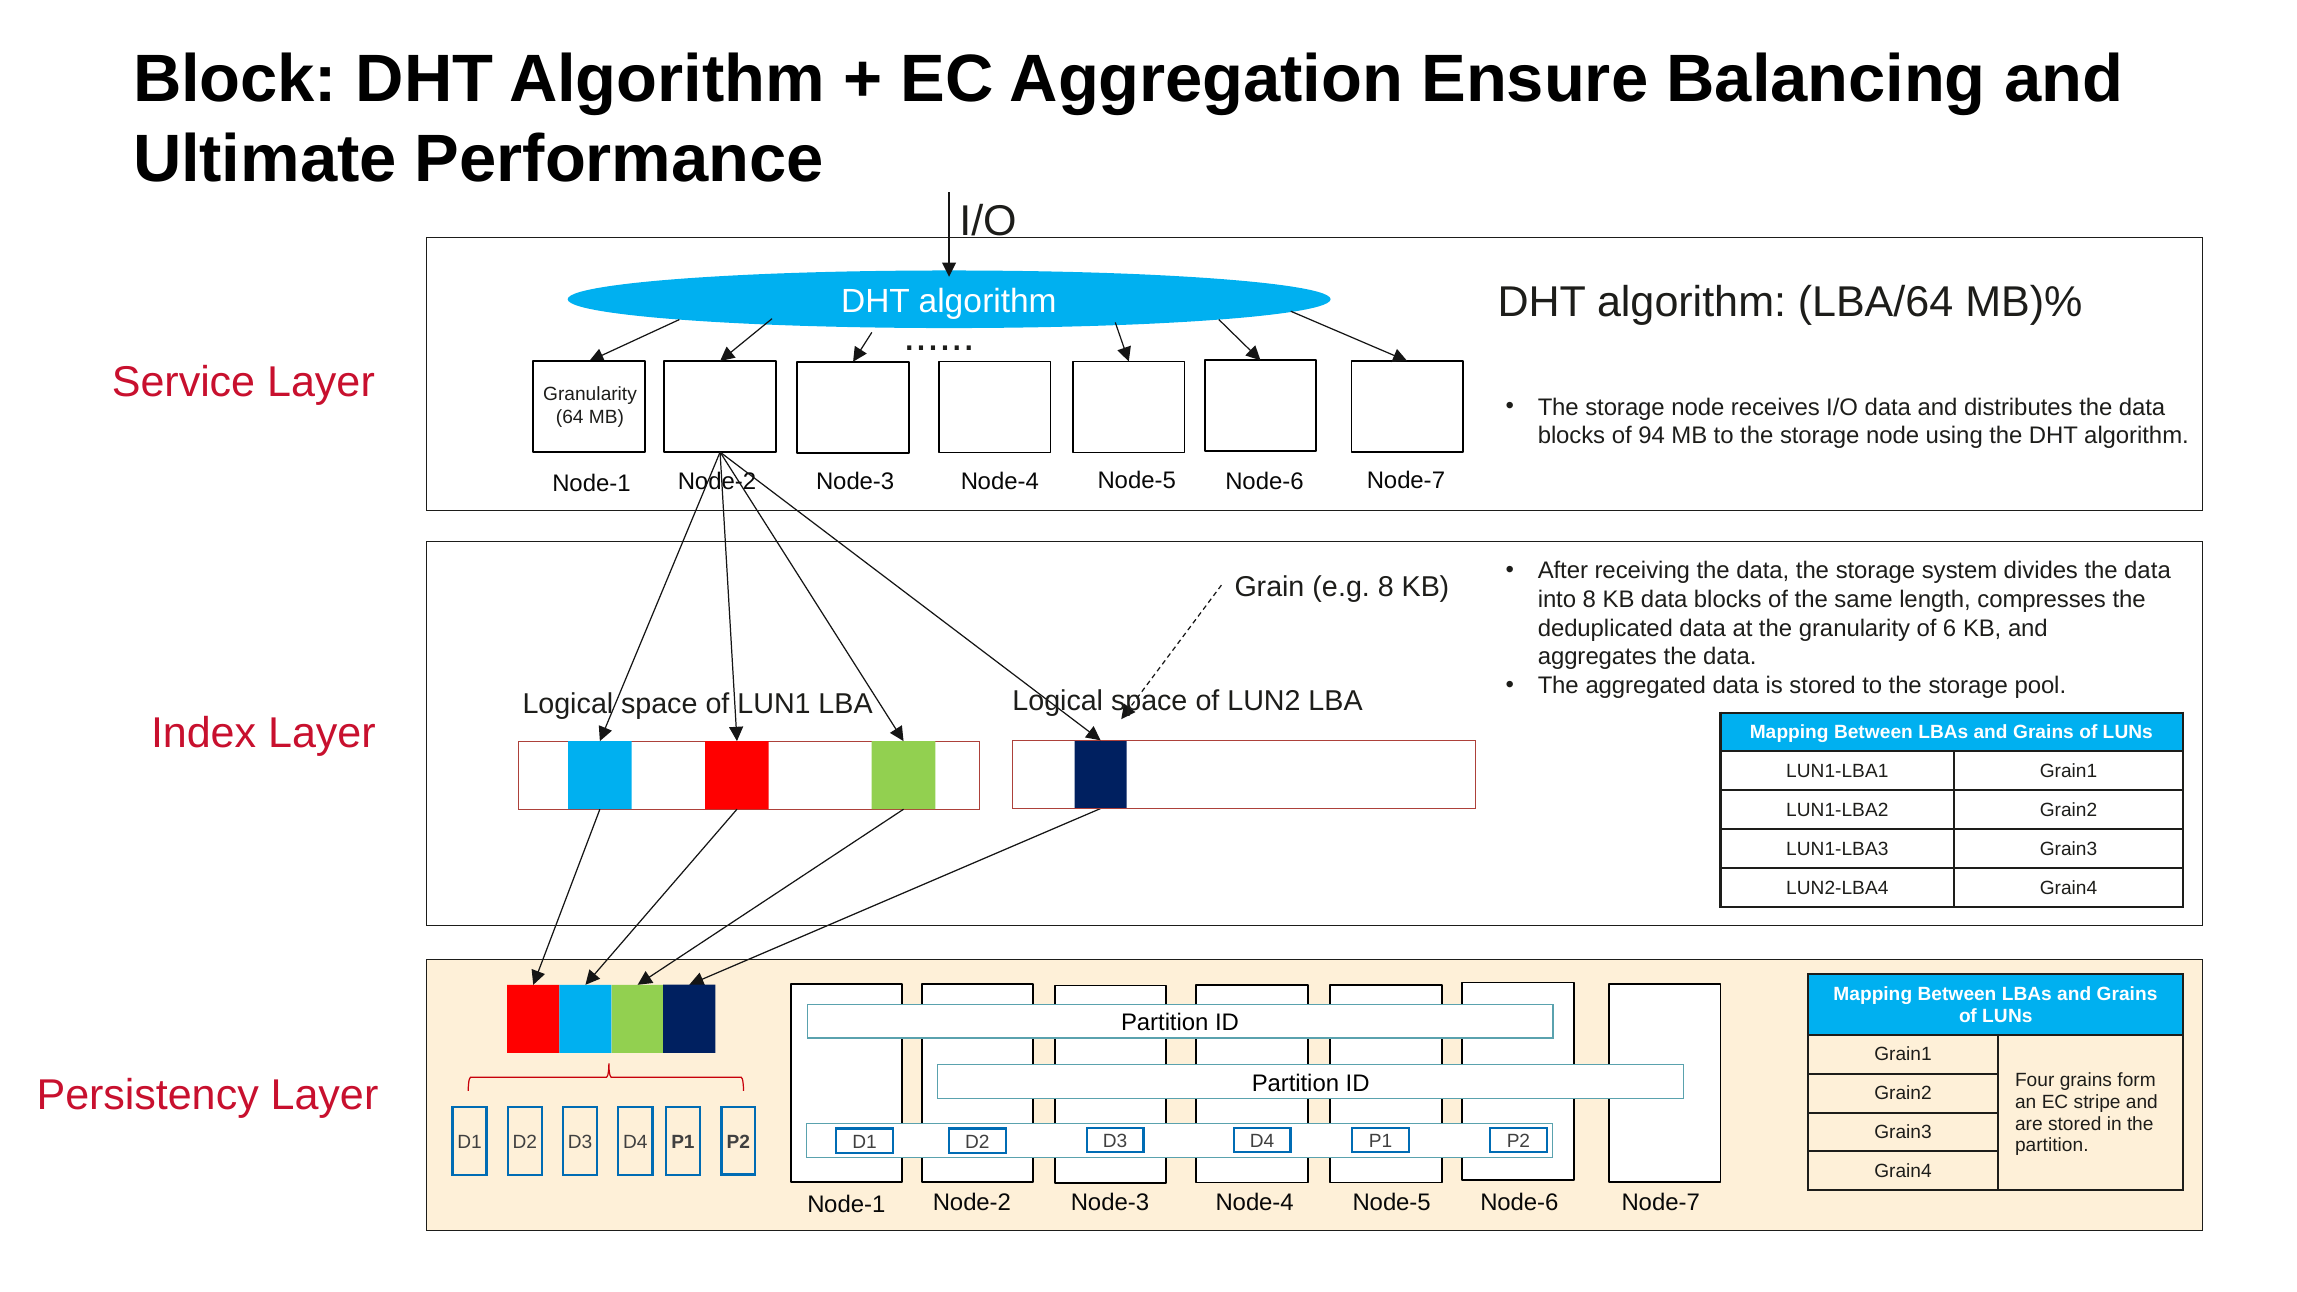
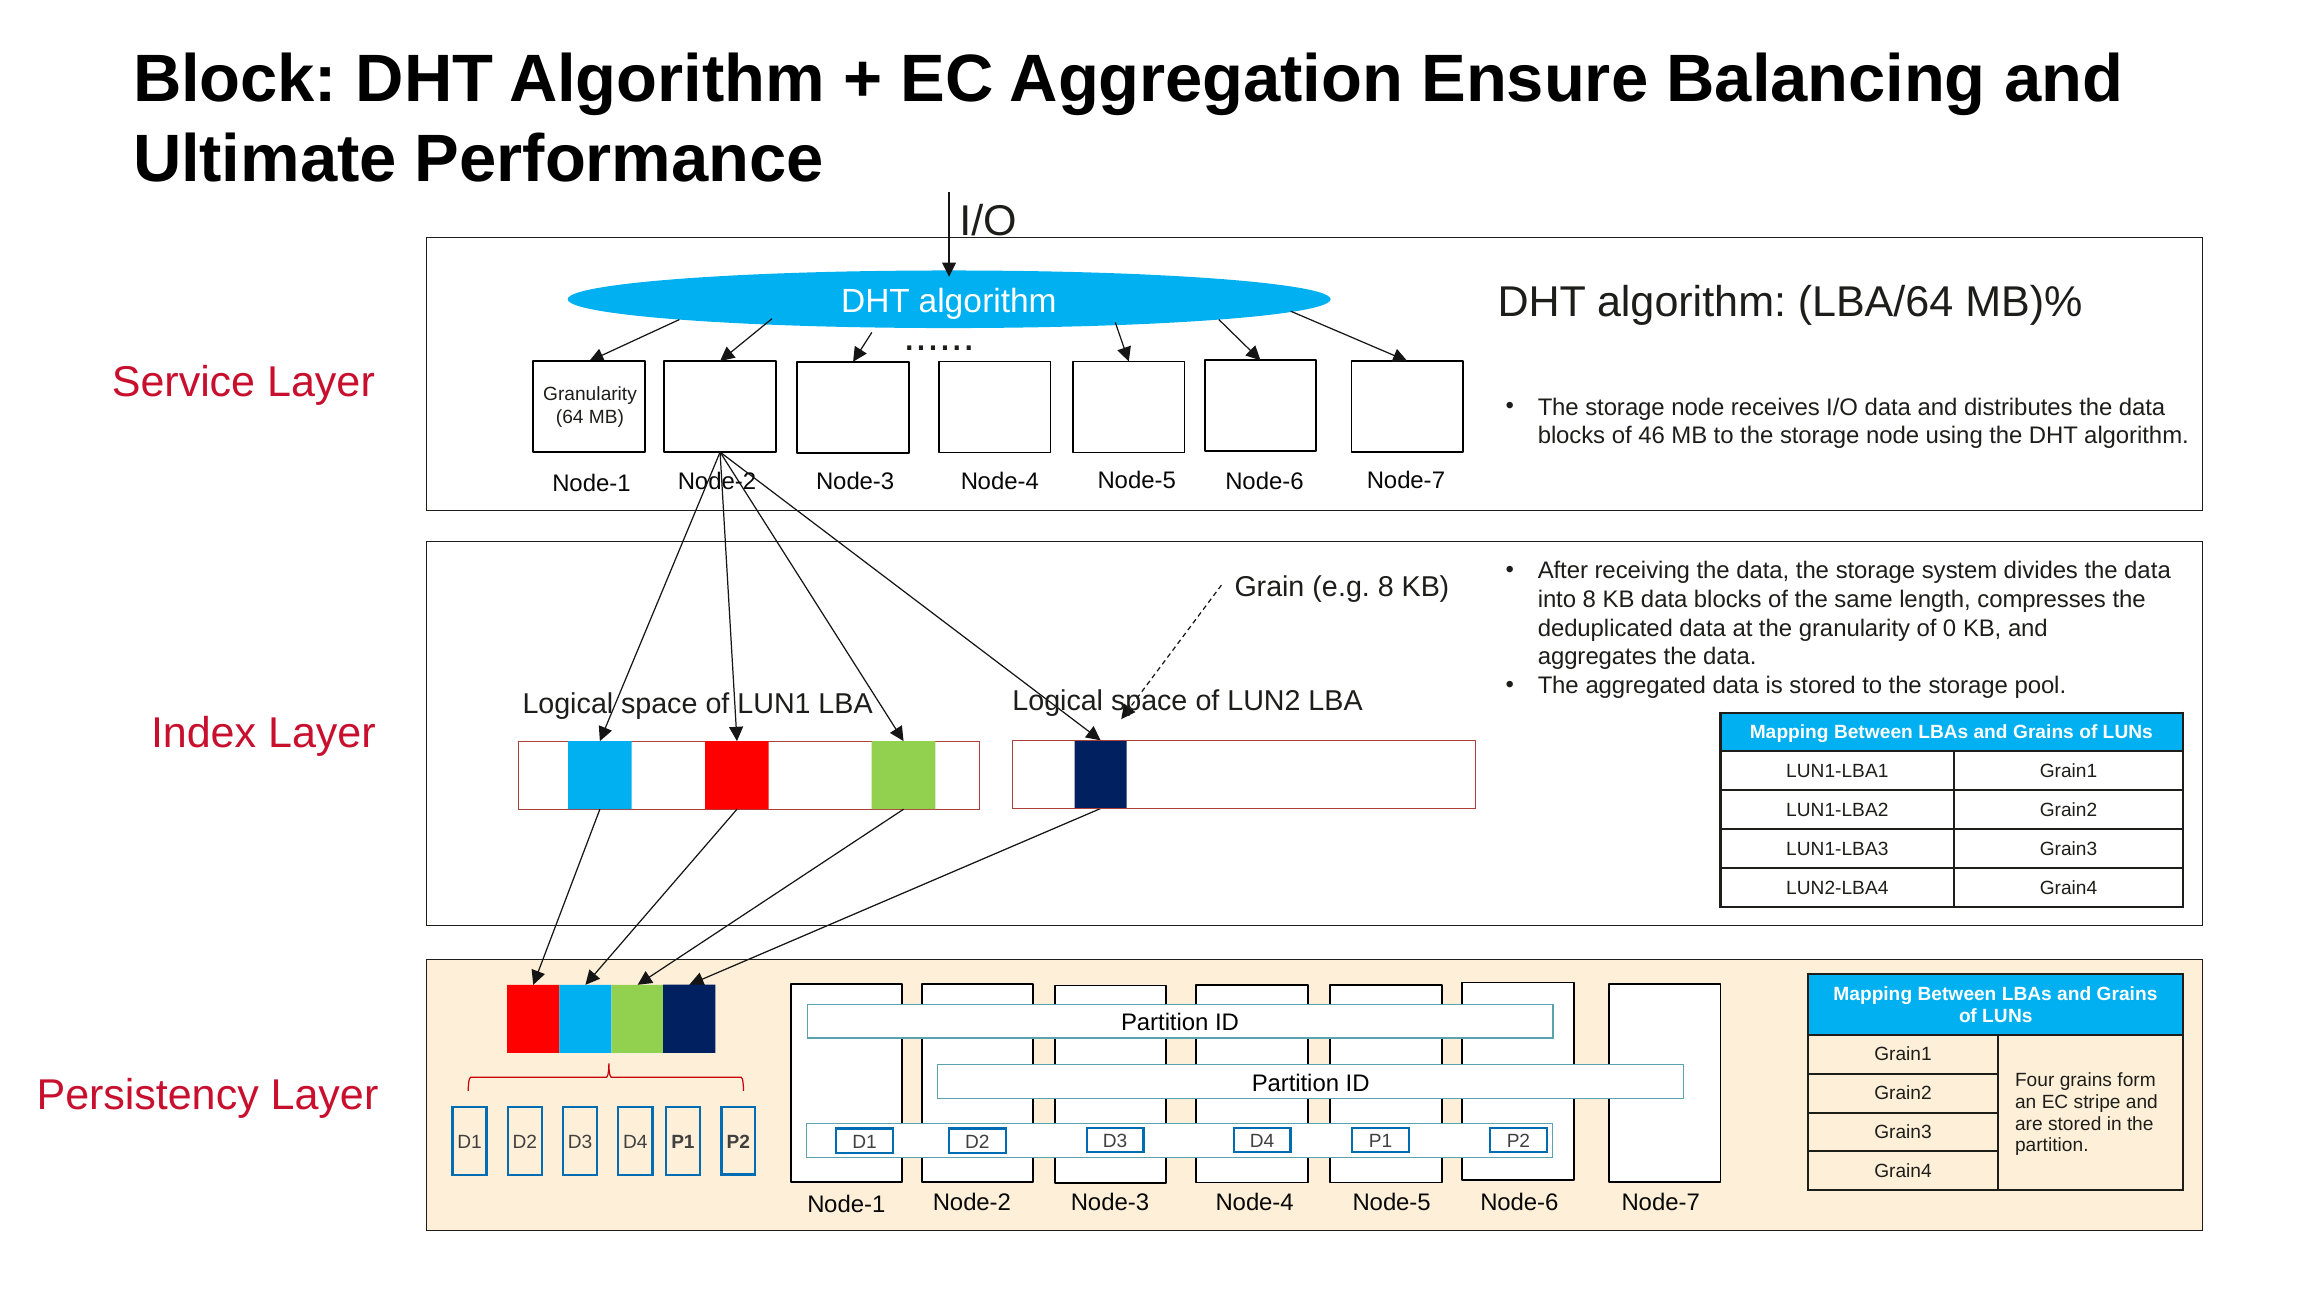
94: 94 -> 46
6: 6 -> 0
